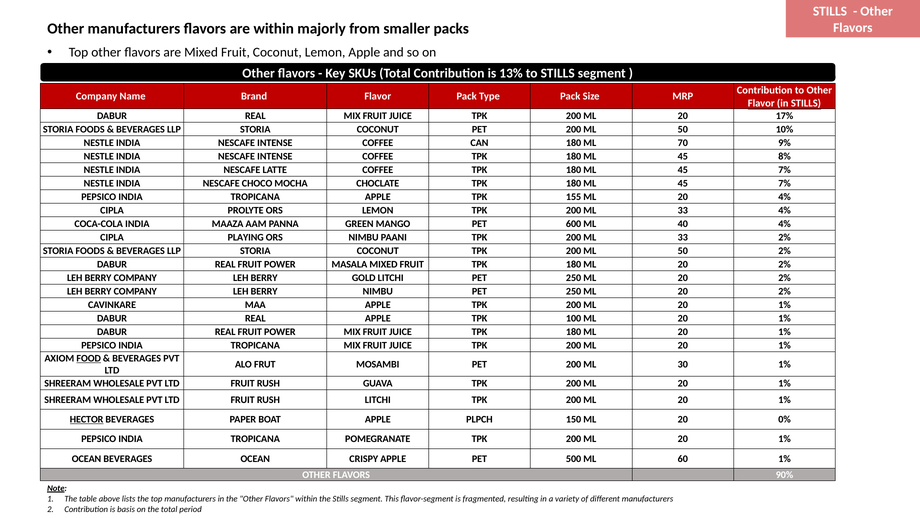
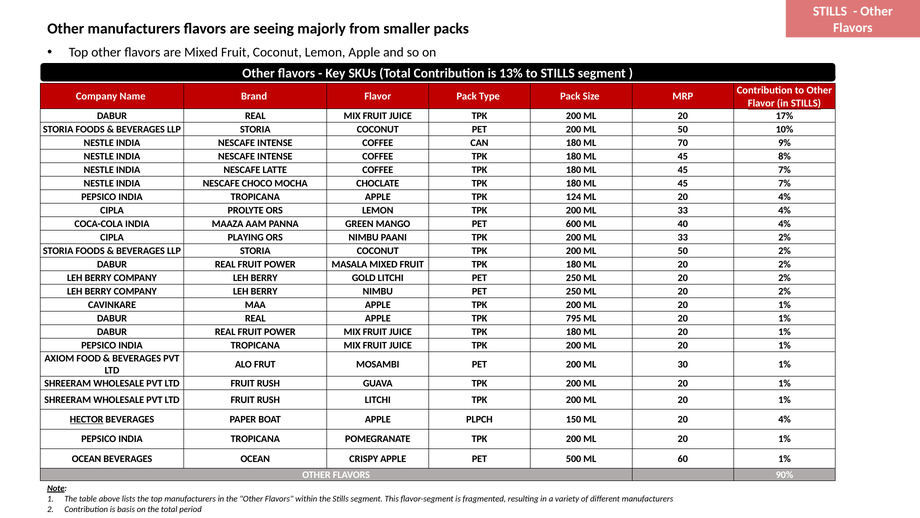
are within: within -> seeing
155: 155 -> 124
100: 100 -> 795
FOOD underline: present -> none
150 ML 20 0%: 0% -> 4%
